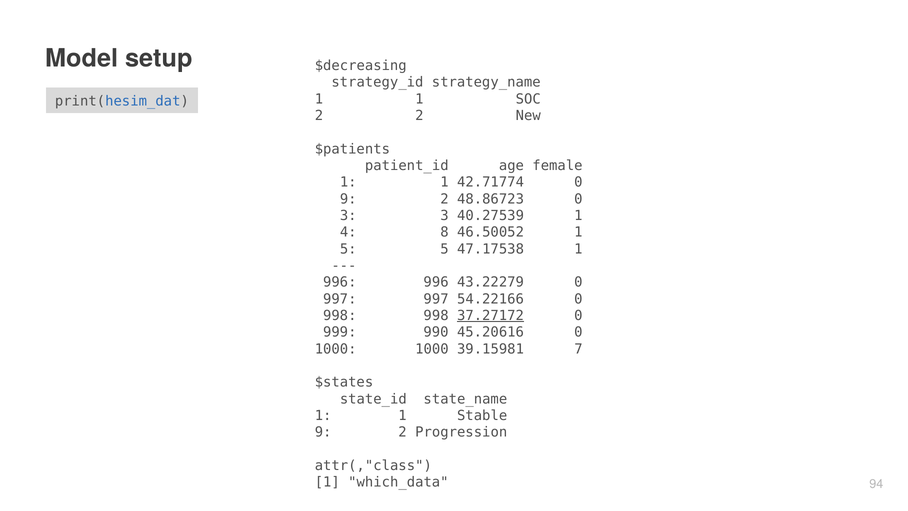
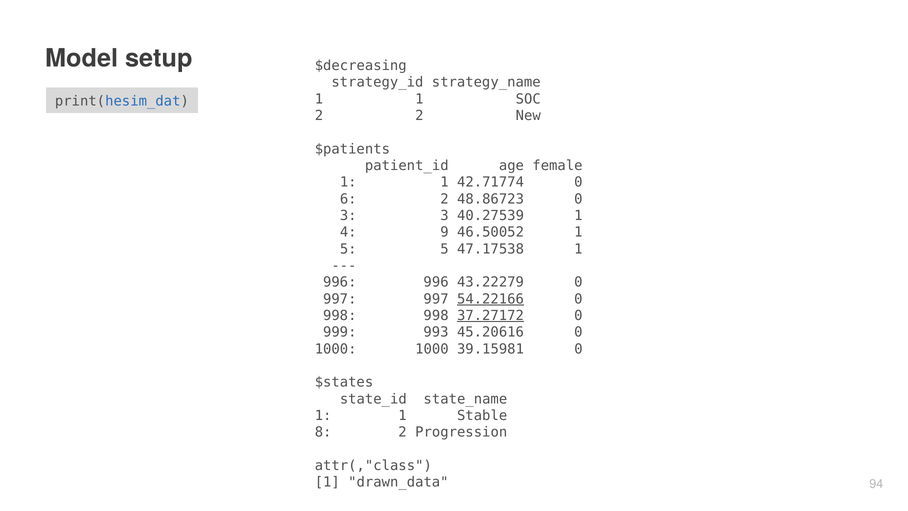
9 at (348, 199): 9 -> 6
8: 8 -> 9
54.22166 underline: none -> present
990: 990 -> 993
39.15981 7: 7 -> 0
9 at (323, 432): 9 -> 8
which_data: which_data -> drawn_data
